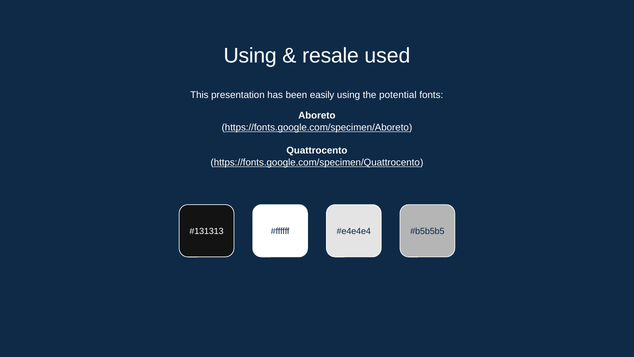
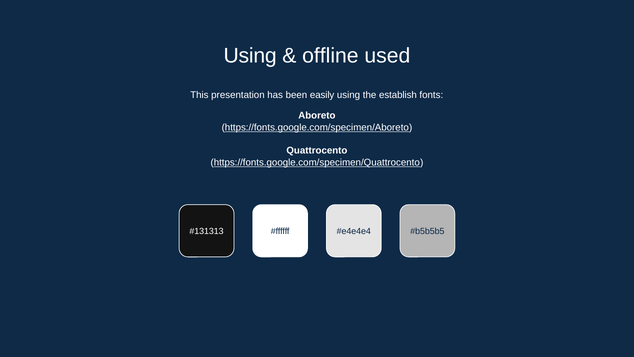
resale: resale -> offline
potential: potential -> establish
